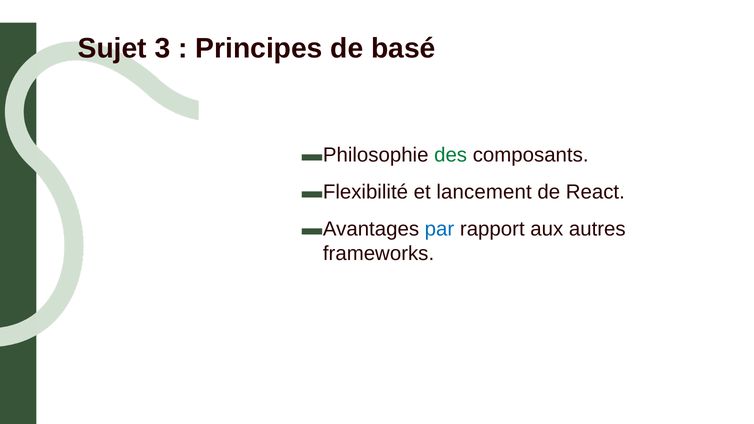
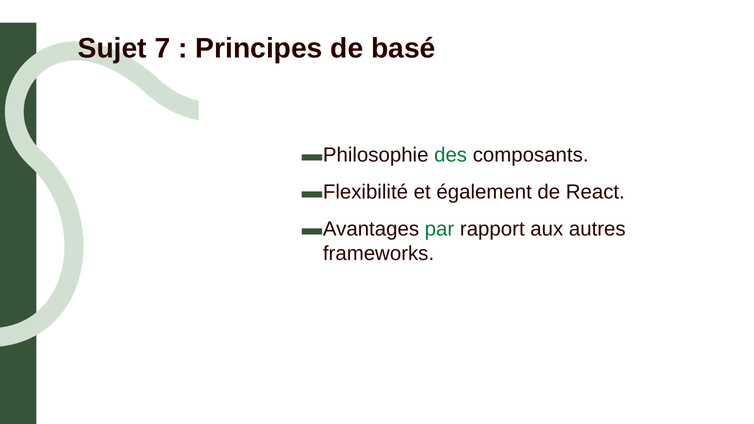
3: 3 -> 7
lancement: lancement -> également
par colour: blue -> green
